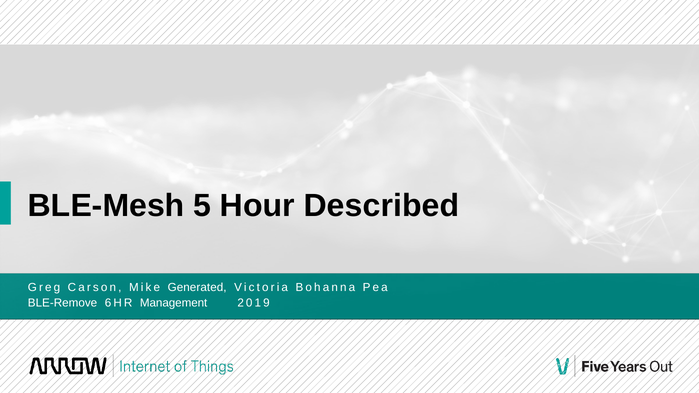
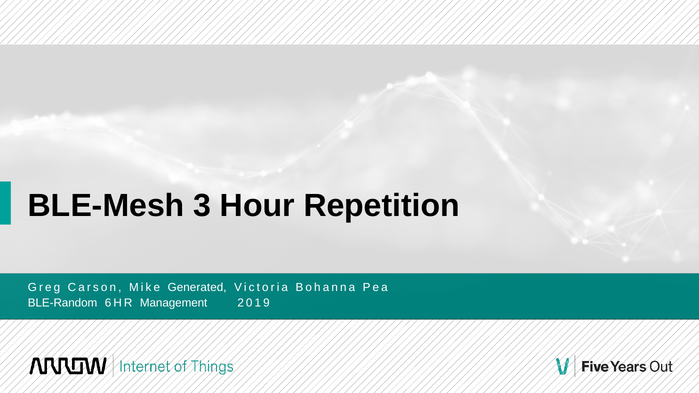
5: 5 -> 3
Described: Described -> Repetition
BLE-Remove: BLE-Remove -> BLE-Random
